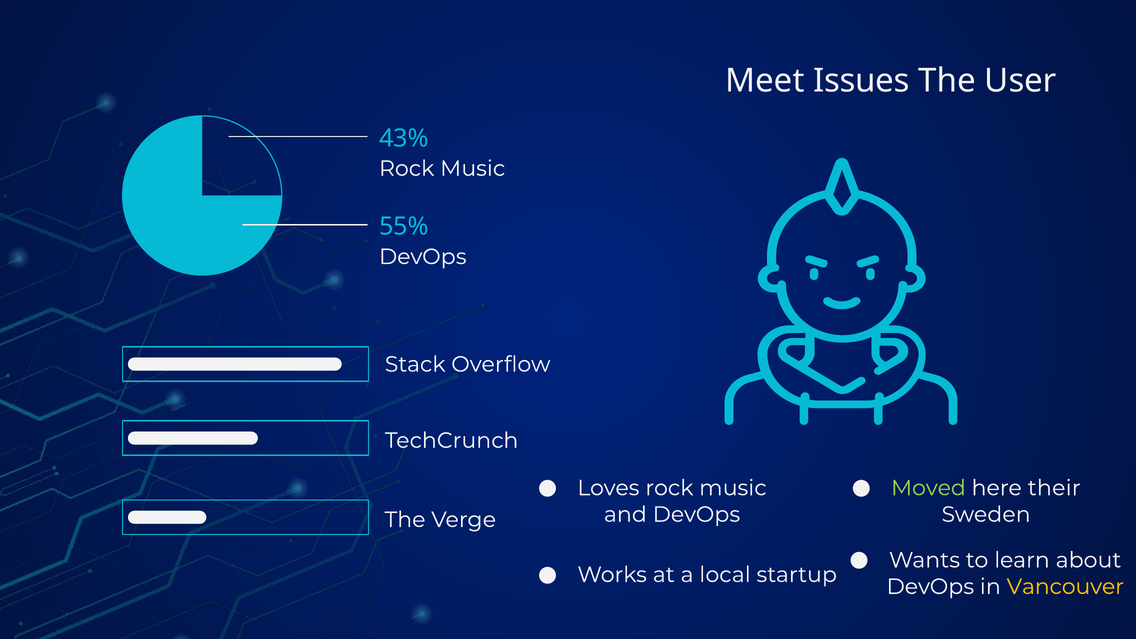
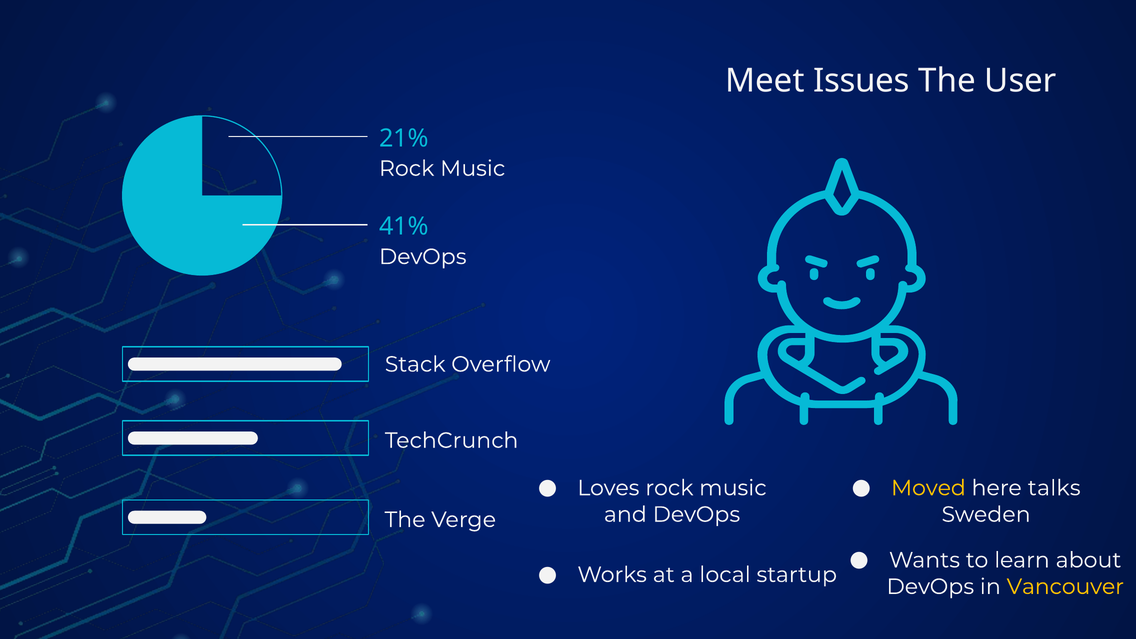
43%: 43% -> 21%
55%: 55% -> 41%
Moved colour: light green -> yellow
their: their -> talks
